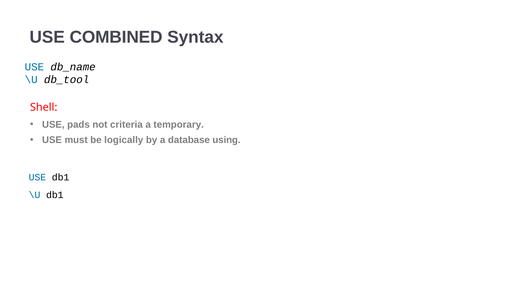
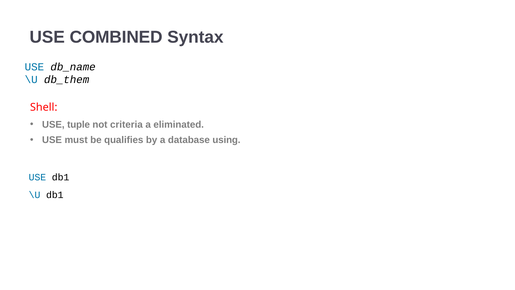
db_tool: db_tool -> db_them
pads: pads -> tuple
temporary: temporary -> eliminated
logically: logically -> qualifies
